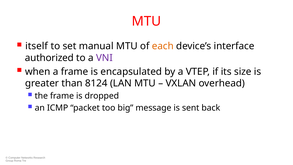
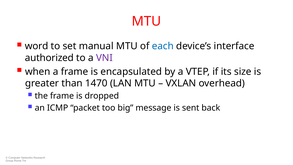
itself: itself -> word
each colour: orange -> blue
8124: 8124 -> 1470
